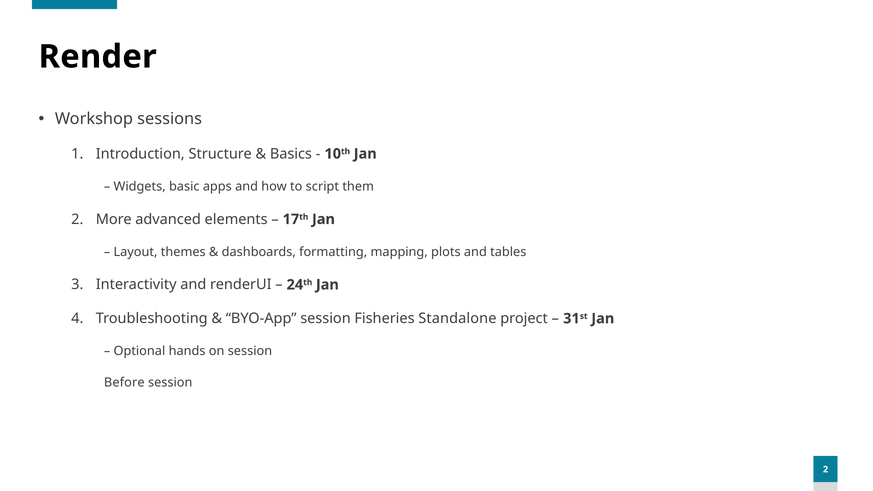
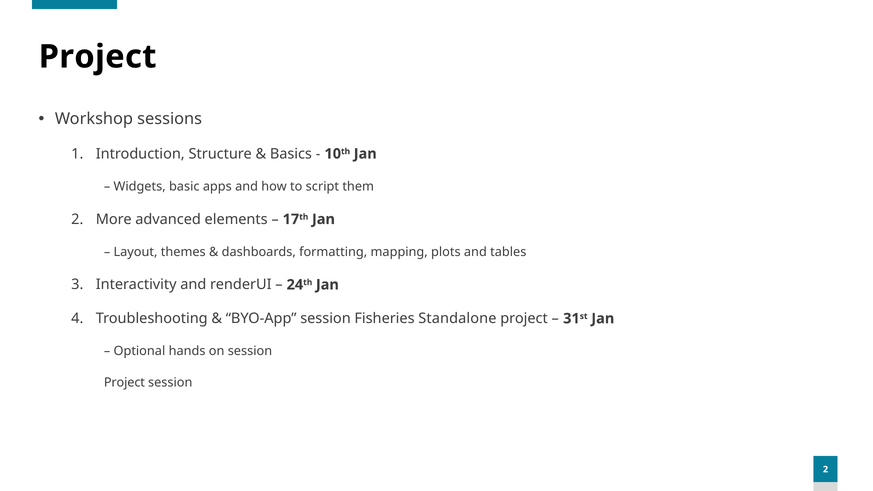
Render at (98, 57): Render -> Project
Before at (124, 383): Before -> Project
